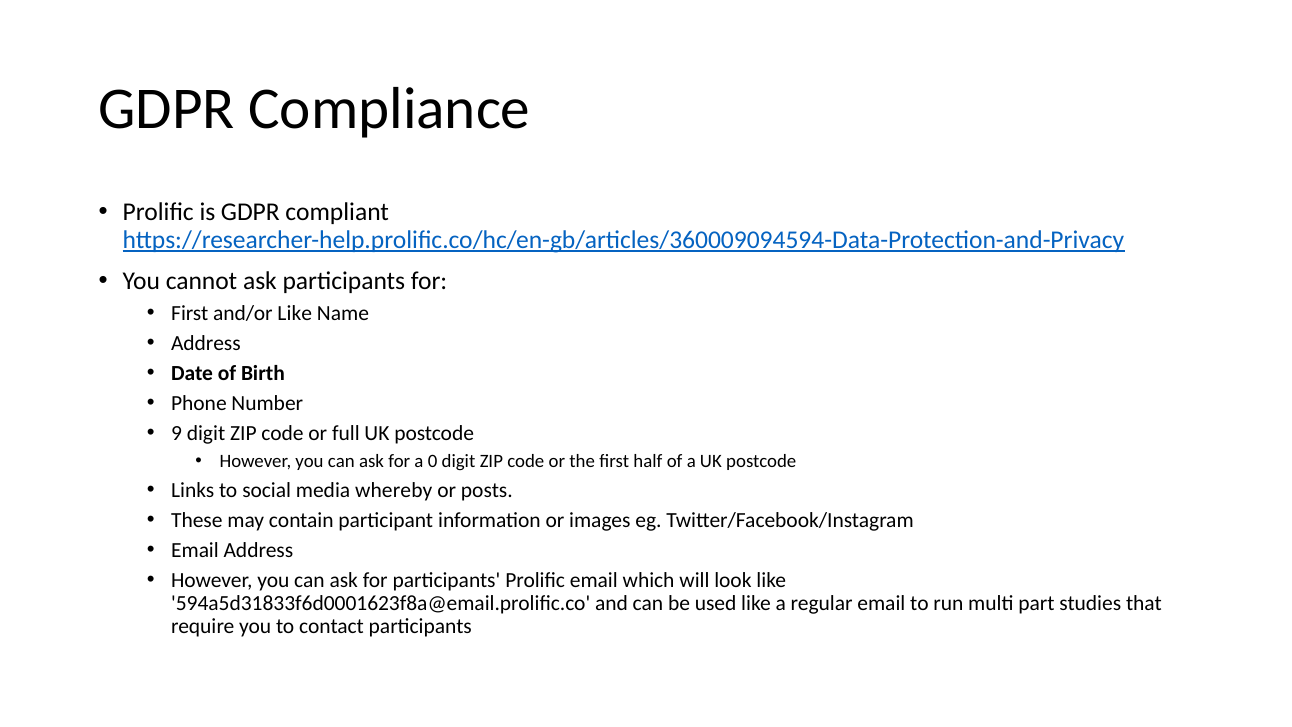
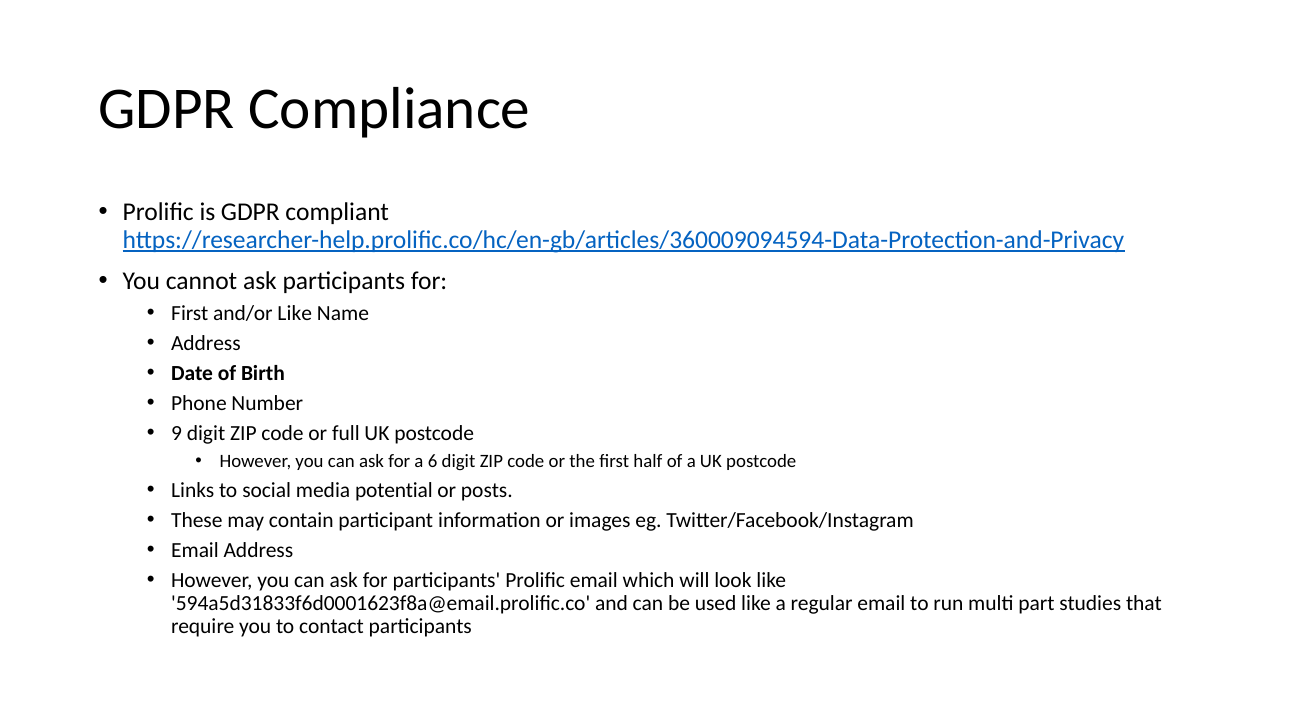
0: 0 -> 6
whereby: whereby -> potential
